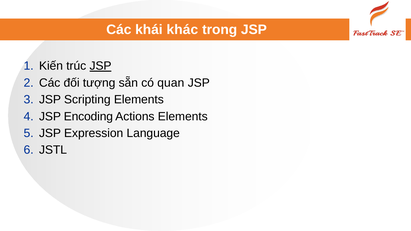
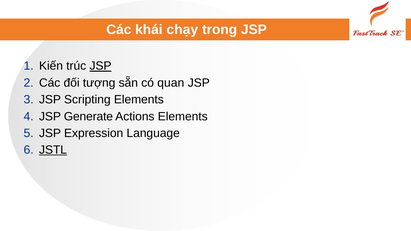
khác: khác -> chạy
Encoding: Encoding -> Generate
JSTL underline: none -> present
